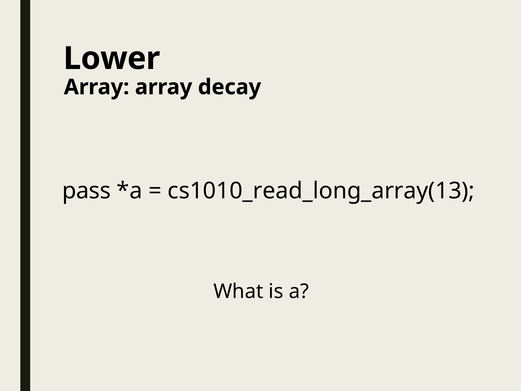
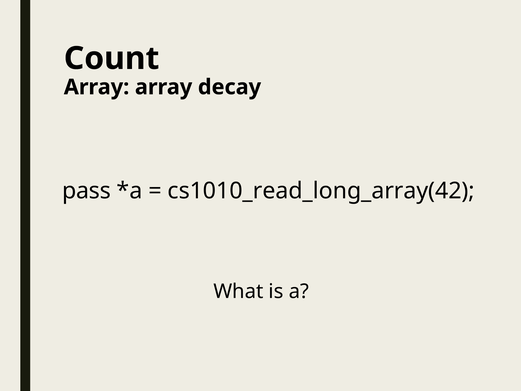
Lower: Lower -> Count
cs1010_read_long_array(13: cs1010_read_long_array(13 -> cs1010_read_long_array(42
